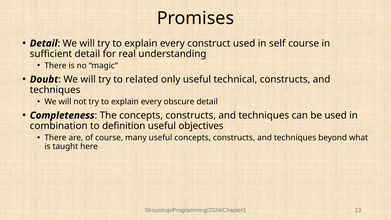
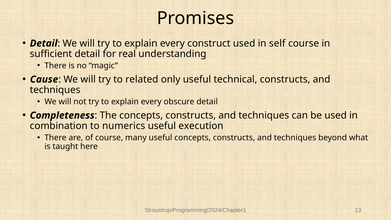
Doubt: Doubt -> Cause
definition: definition -> numerics
objectives: objectives -> execution
